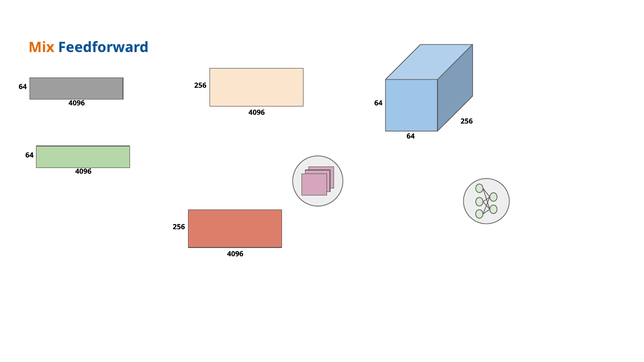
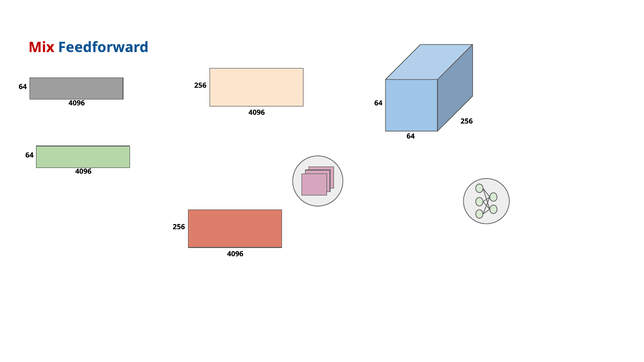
Mix colour: orange -> red
